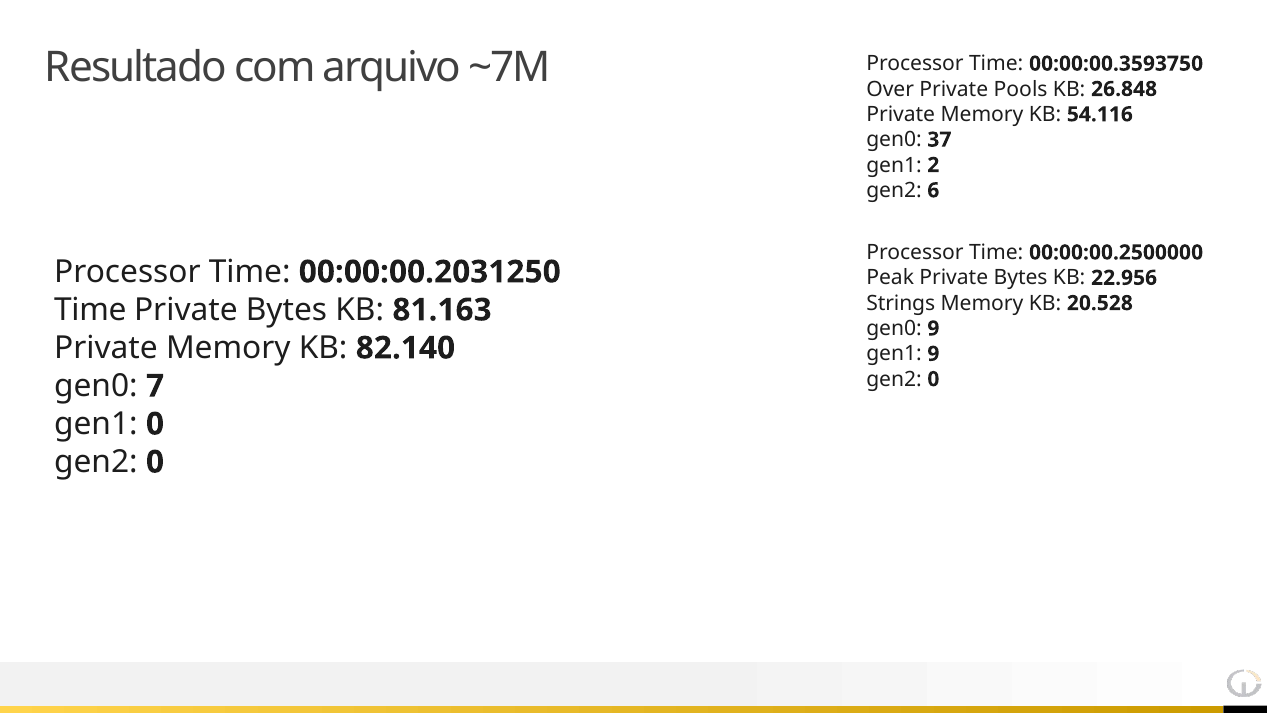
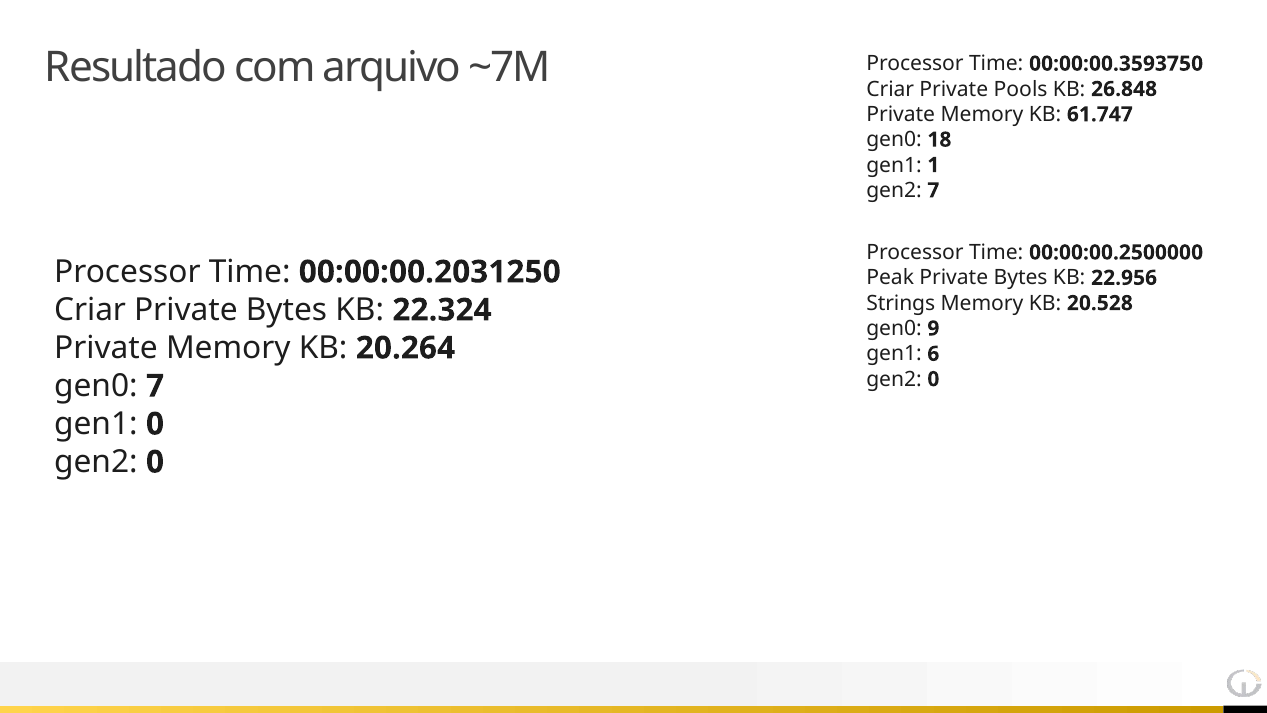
Over at (890, 89): Over -> Criar
54.116: 54.116 -> 61.747
37: 37 -> 18
2: 2 -> 1
gen2 6: 6 -> 7
Time at (90, 310): Time -> Criar
81.163: 81.163 -> 22.324
82.140: 82.140 -> 20.264
gen1 9: 9 -> 6
